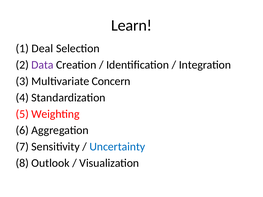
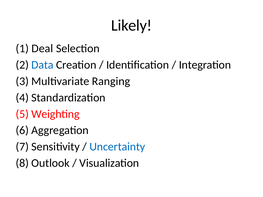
Learn: Learn -> Likely
Data colour: purple -> blue
Concern: Concern -> Ranging
